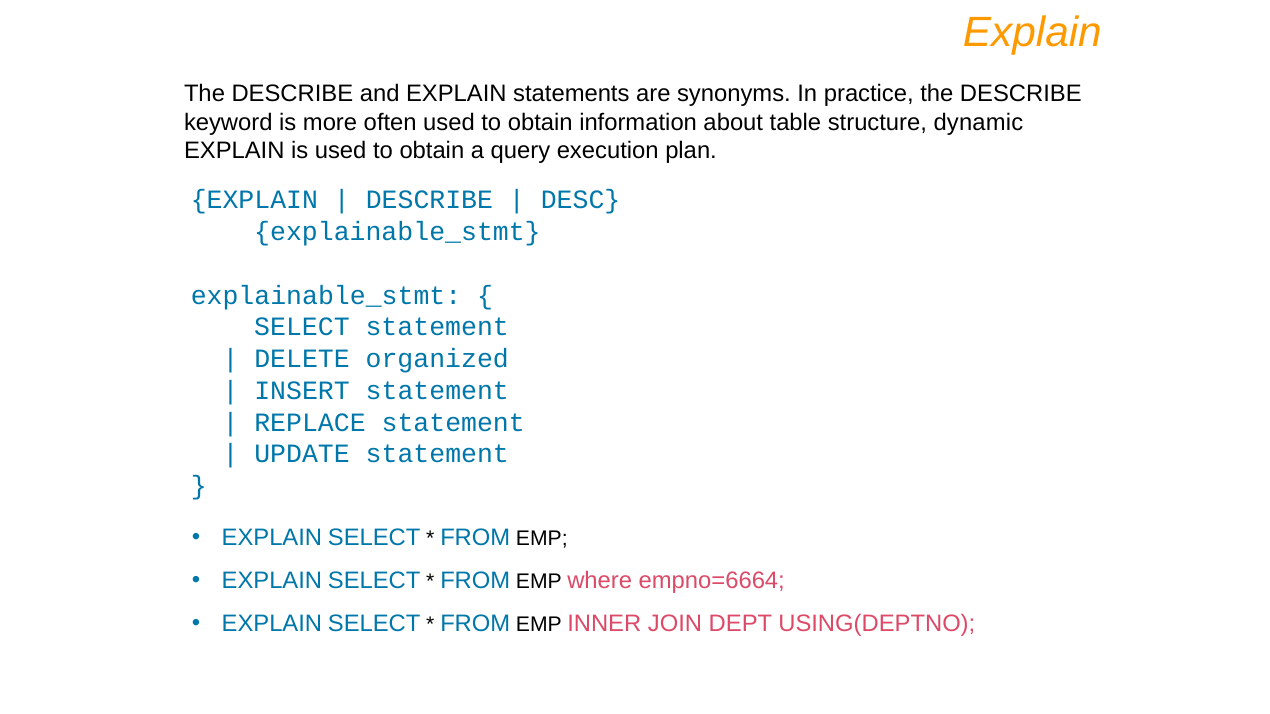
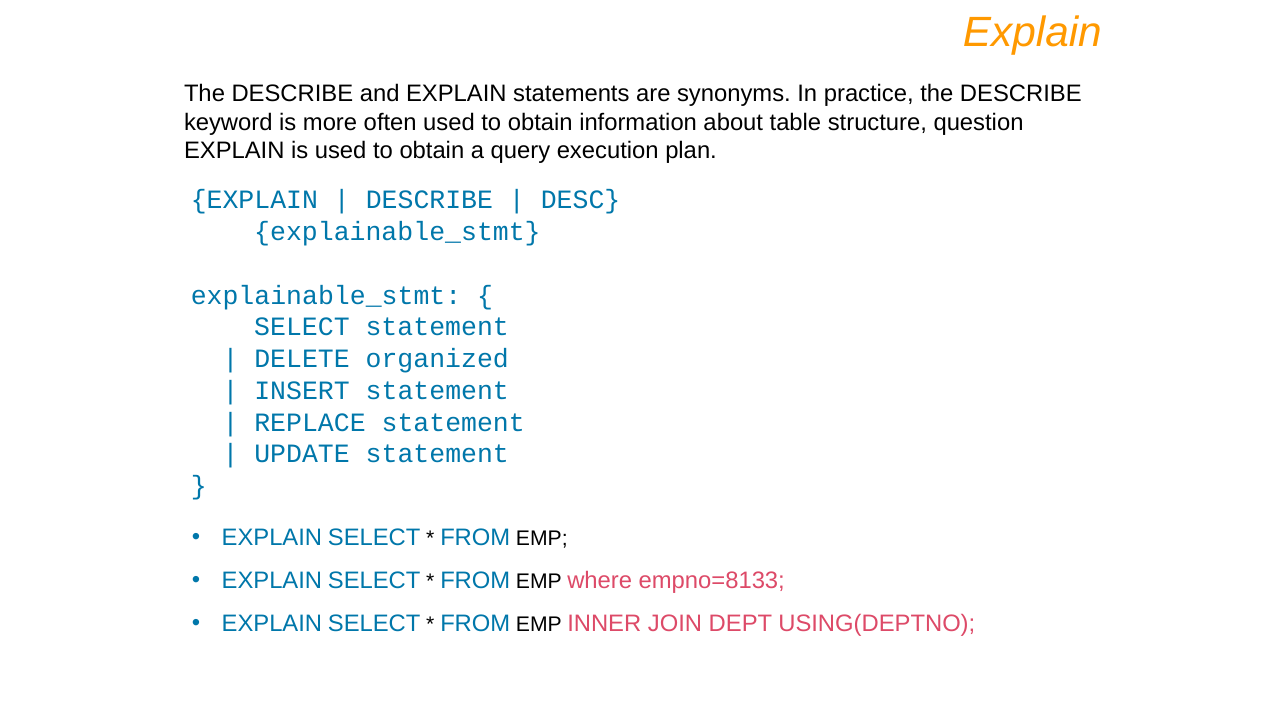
dynamic: dynamic -> question
empno=6664: empno=6664 -> empno=8133
